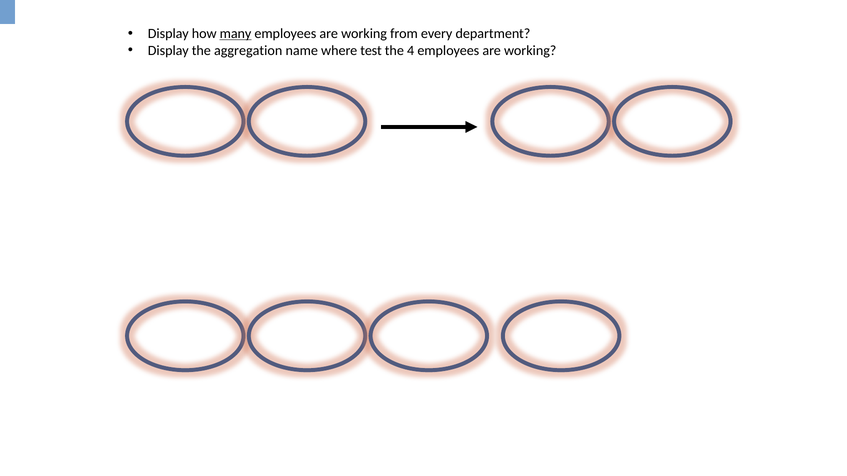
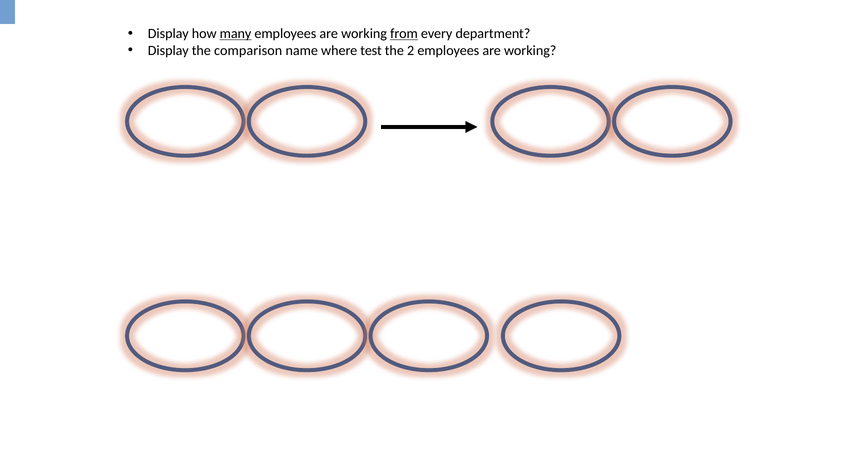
from underline: none -> present
aggregation: aggregation -> comparison
4: 4 -> 2
